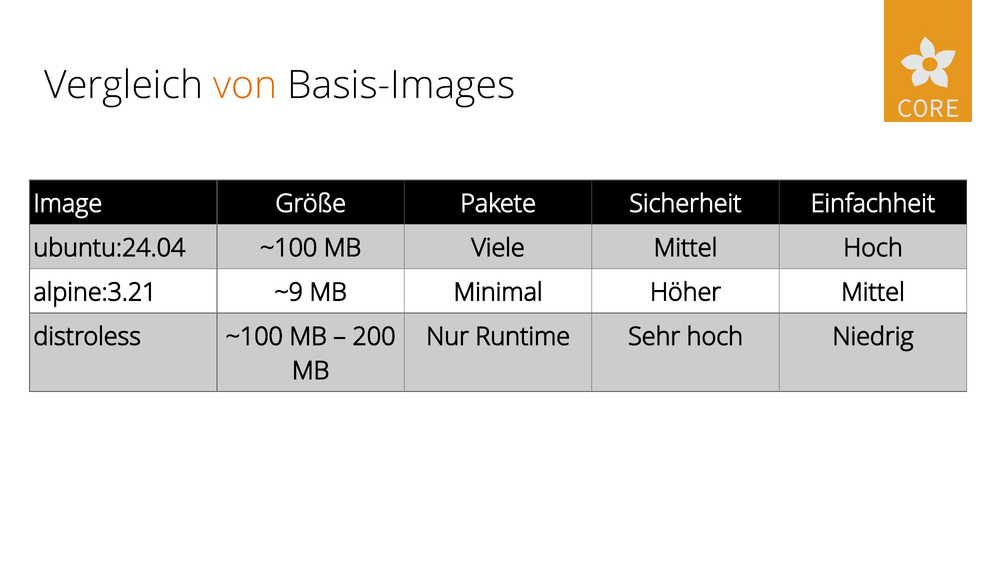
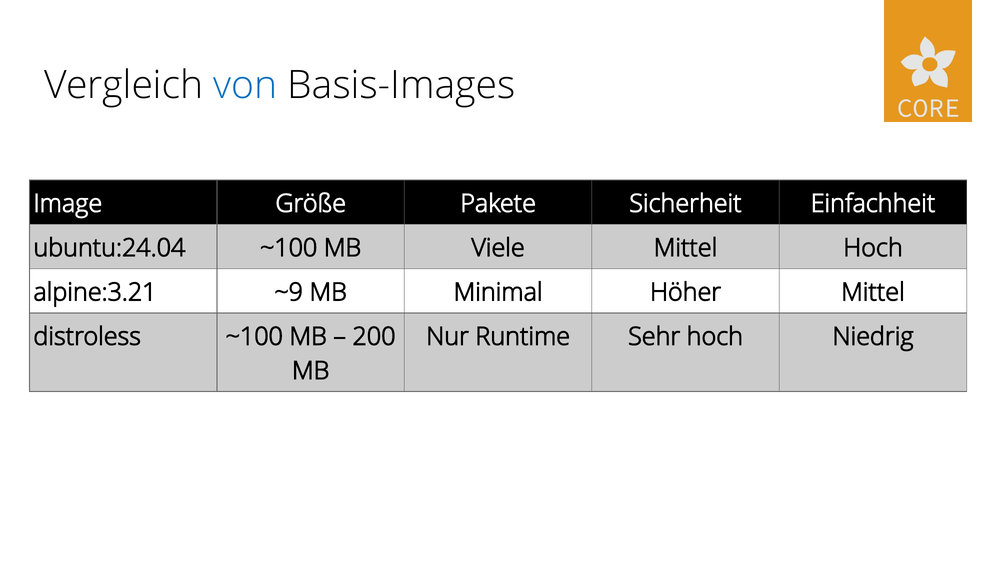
von colour: orange -> blue
